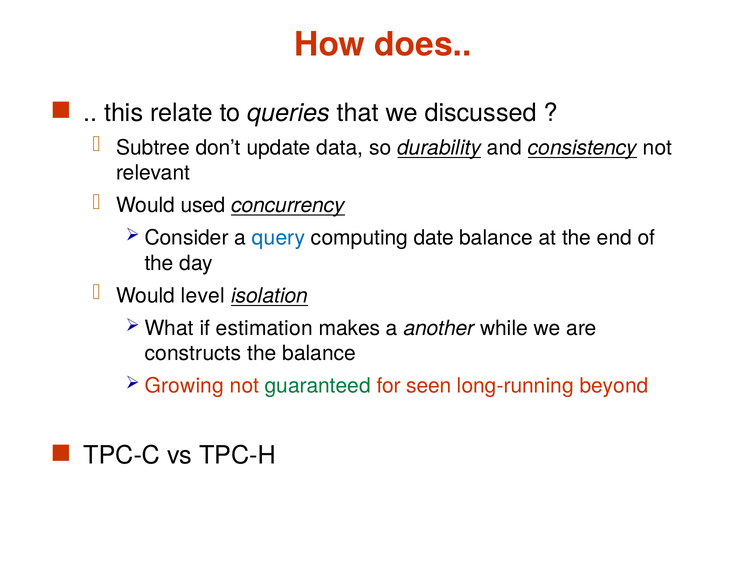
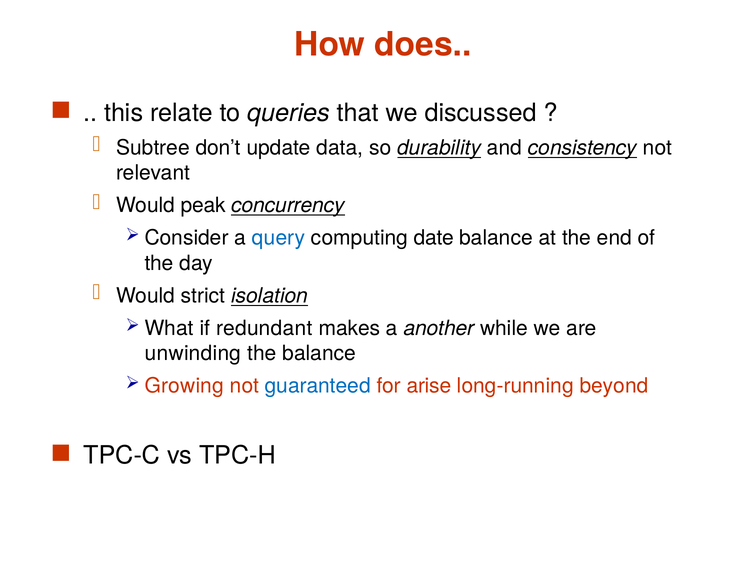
used: used -> peak
level: level -> strict
estimation: estimation -> redundant
constructs: constructs -> unwinding
guaranteed colour: green -> blue
seen: seen -> arise
